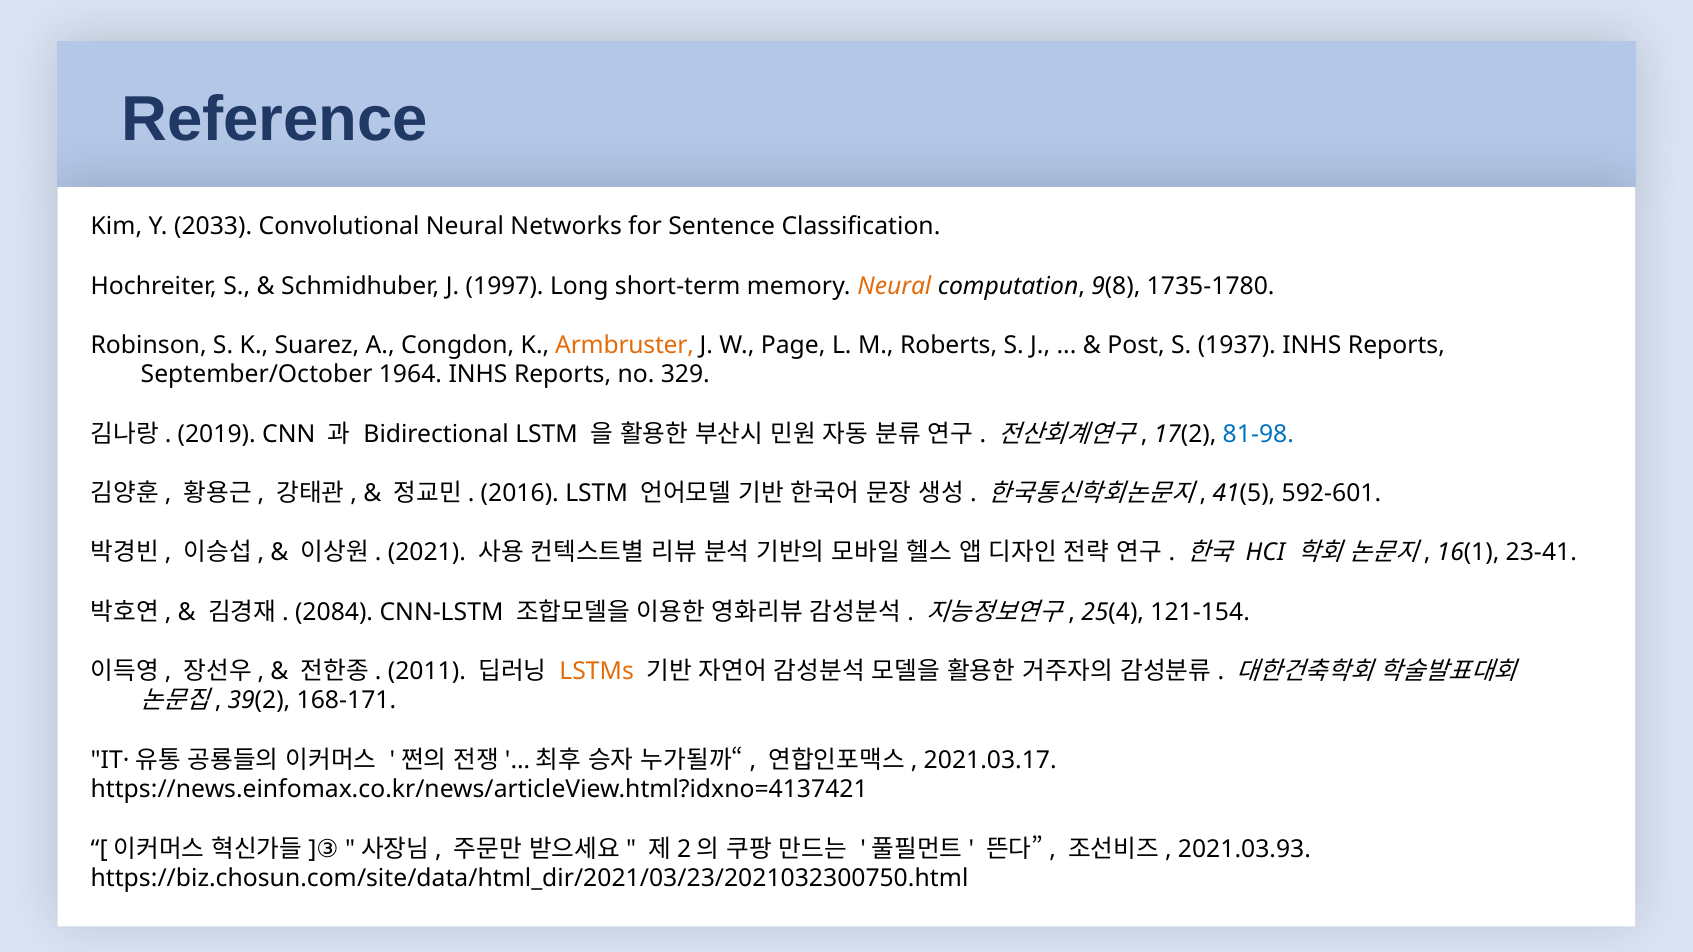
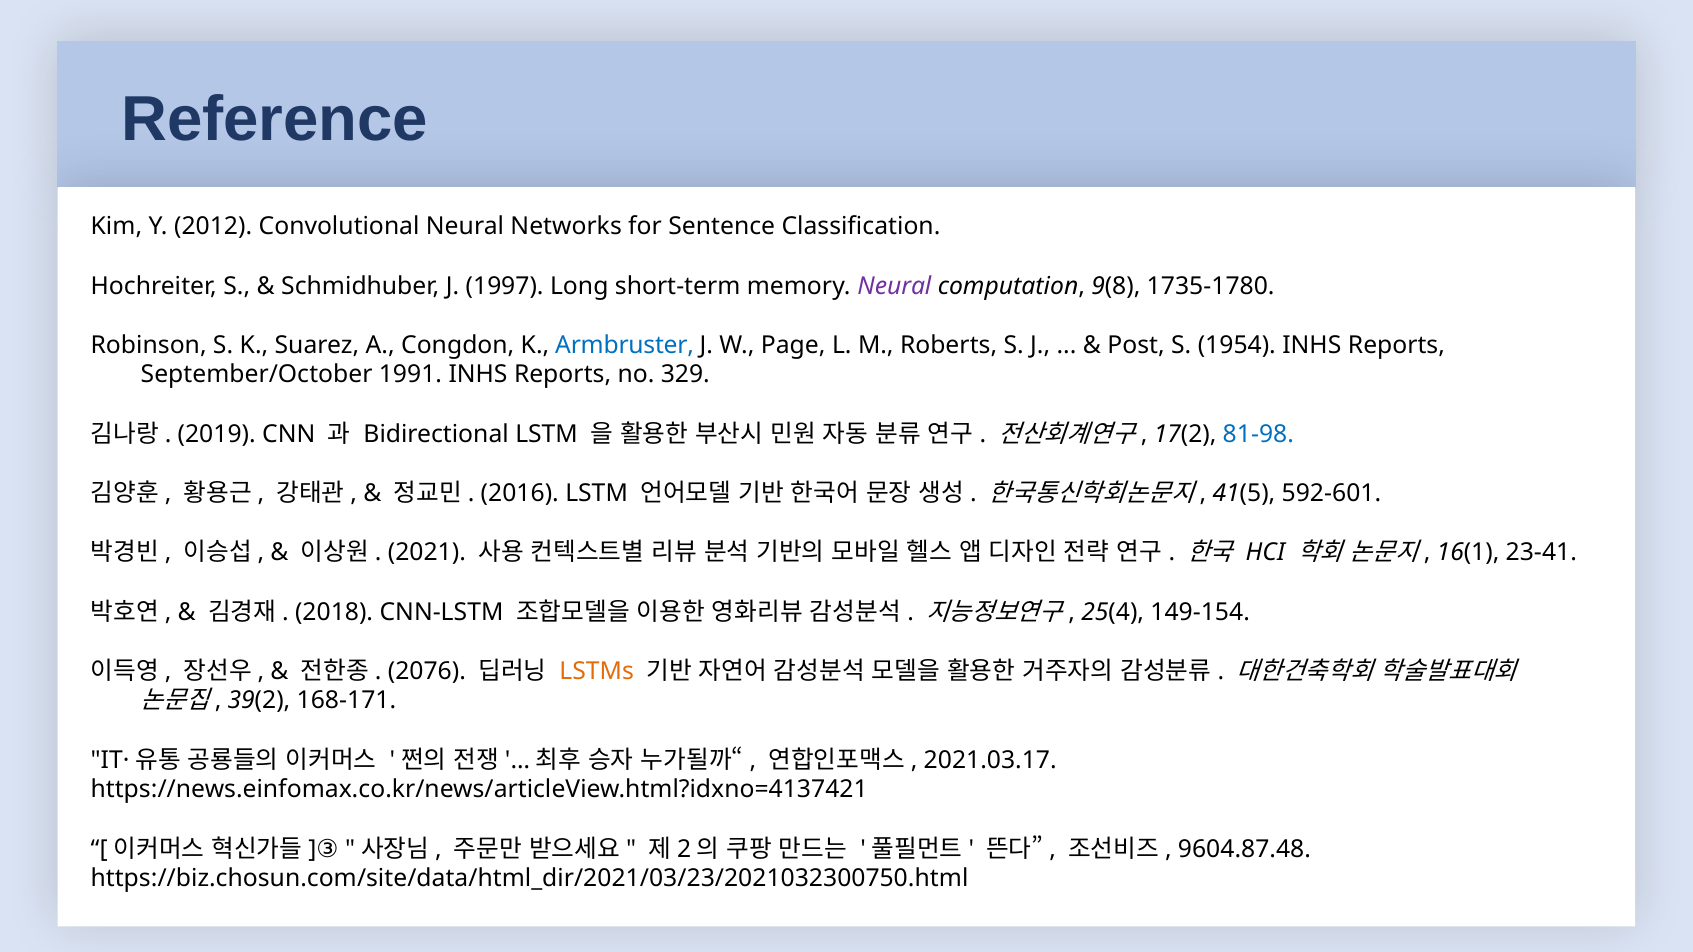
2033: 2033 -> 2012
Neural at (894, 286) colour: orange -> purple
Armbruster colour: orange -> blue
1937: 1937 -> 1954
1964: 1964 -> 1991
2084: 2084 -> 2018
121-154: 121-154 -> 149-154
2011: 2011 -> 2076
2021.03.93: 2021.03.93 -> 9604.87.48
